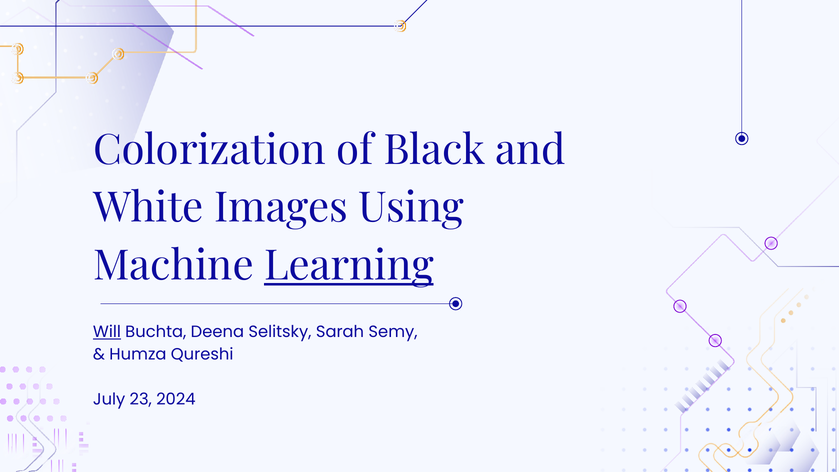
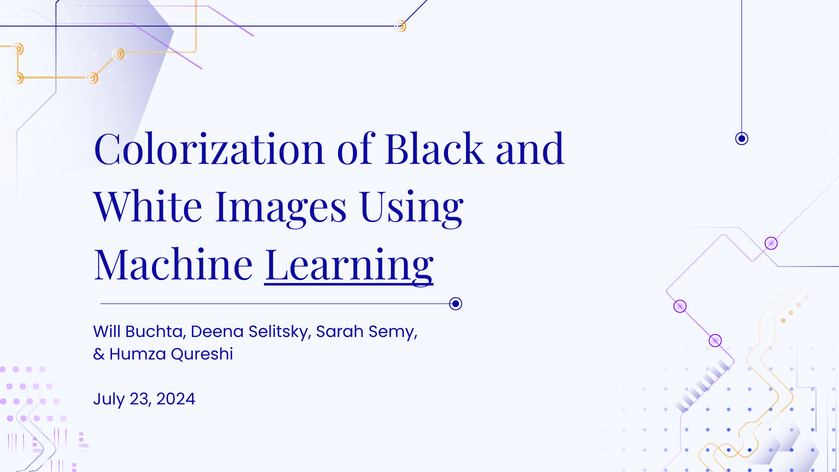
Will underline: present -> none
